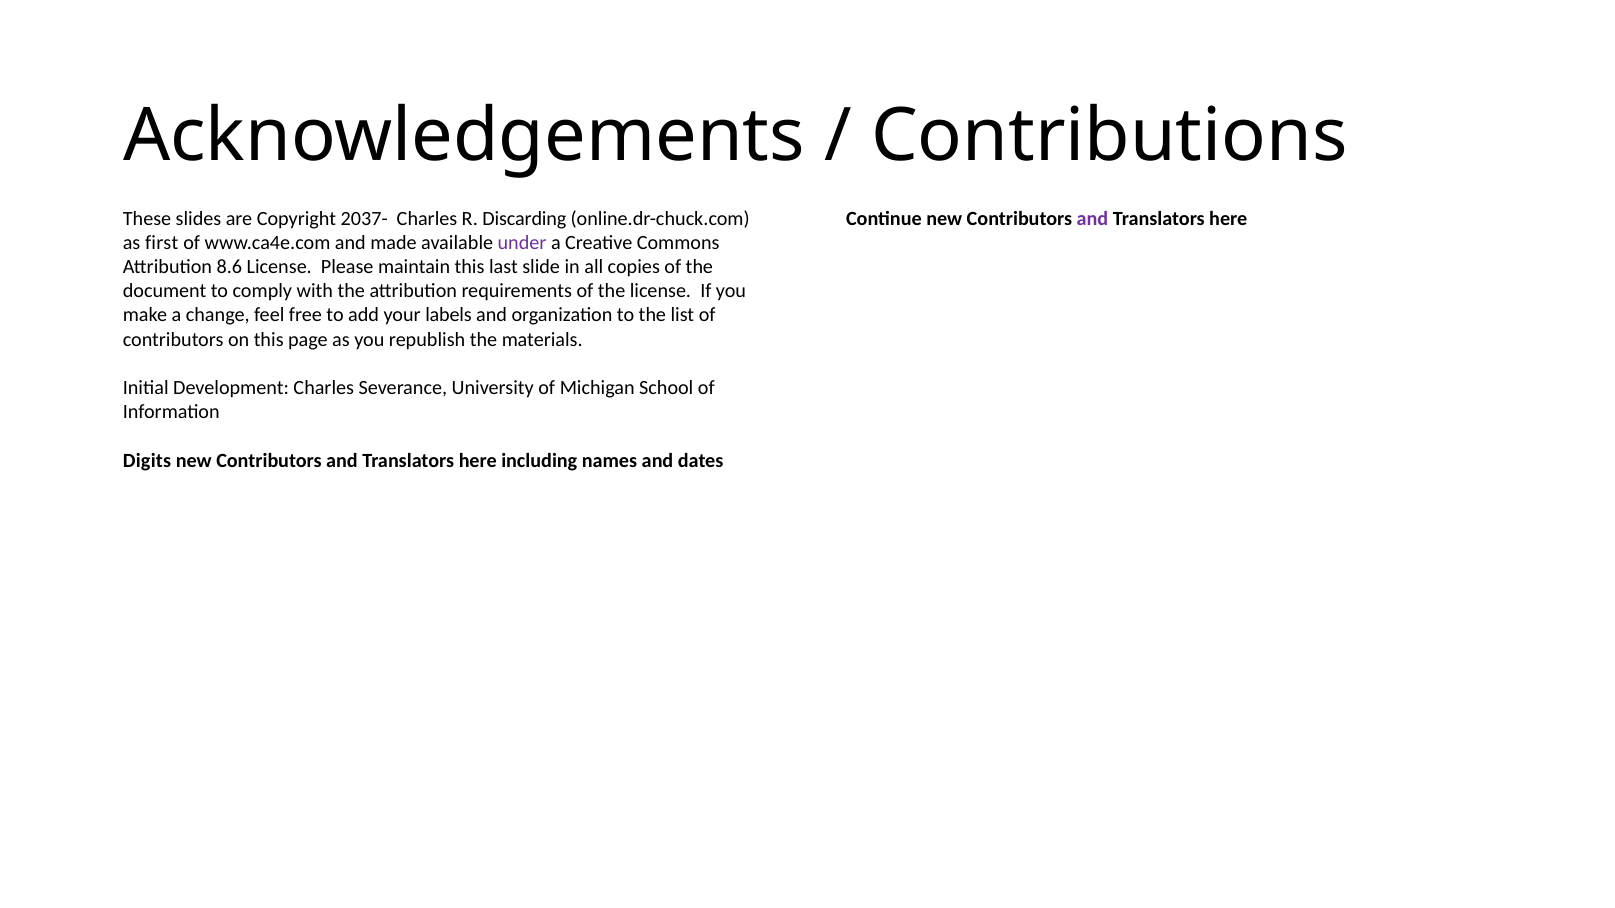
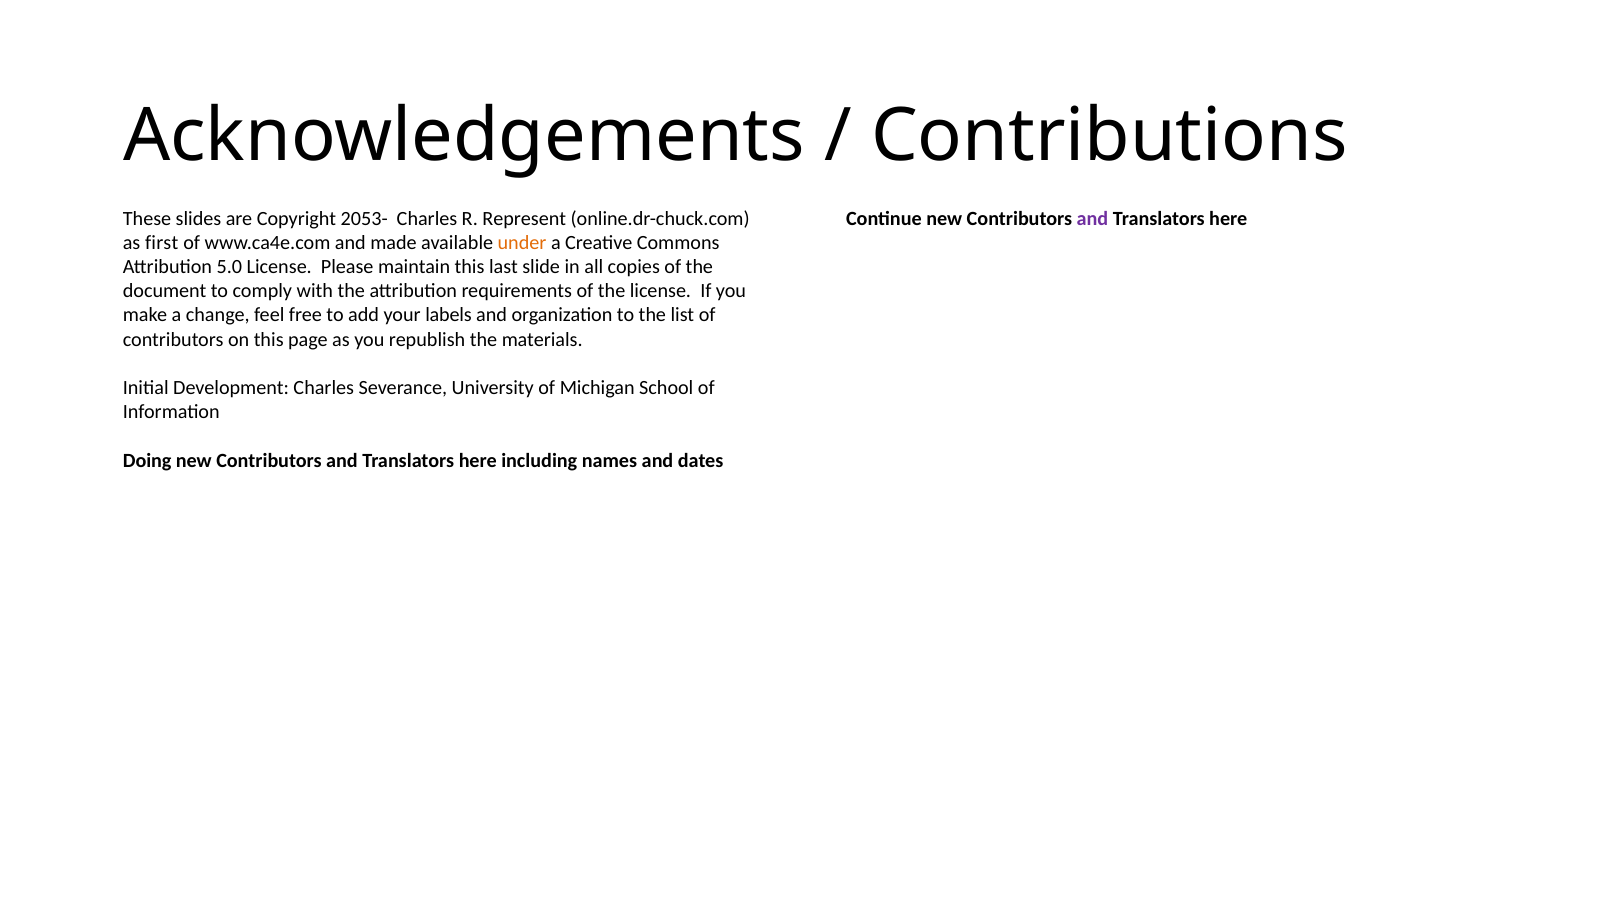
2037-: 2037- -> 2053-
Discarding: Discarding -> Represent
under colour: purple -> orange
8.6: 8.6 -> 5.0
Digits: Digits -> Doing
